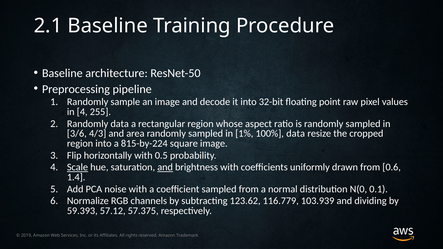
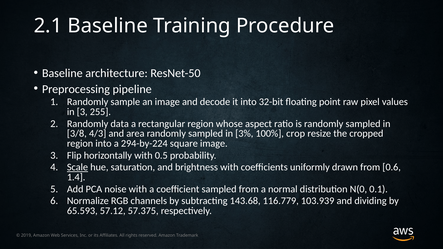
in 4: 4 -> 3
3/6: 3/6 -> 3/8
1%: 1% -> 3%
100% data: data -> crop
815-by-224: 815-by-224 -> 294-by-224
and at (165, 167) underline: present -> none
123.62: 123.62 -> 143.68
59.393: 59.393 -> 65.593
